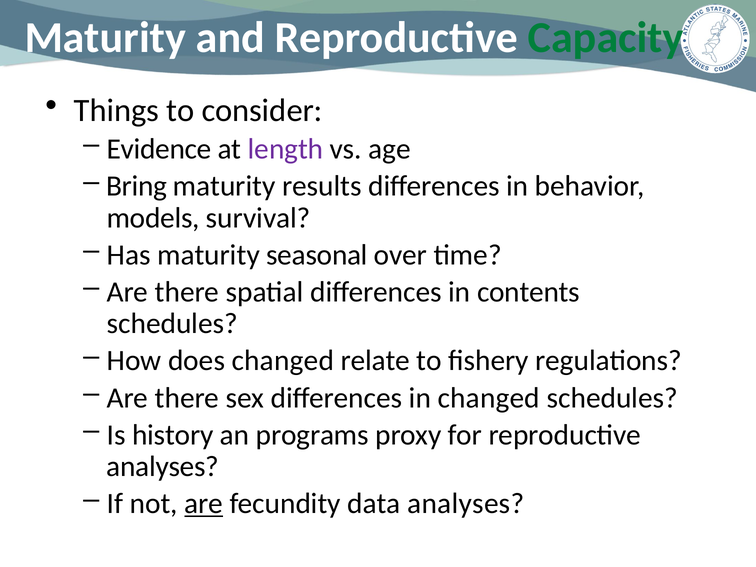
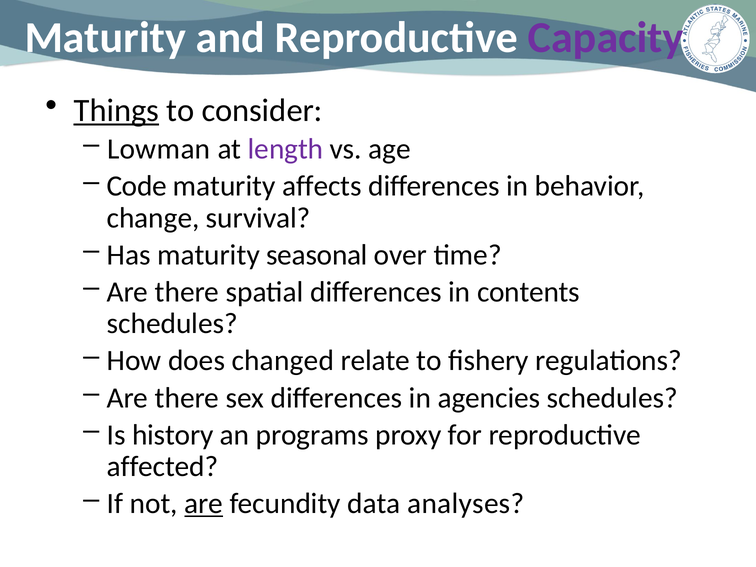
Capacity colour: green -> purple
Things underline: none -> present
Evidence: Evidence -> Lowman
Bring: Bring -> Code
results: results -> affects
models: models -> change
in changed: changed -> agencies
analyses at (163, 467): analyses -> affected
